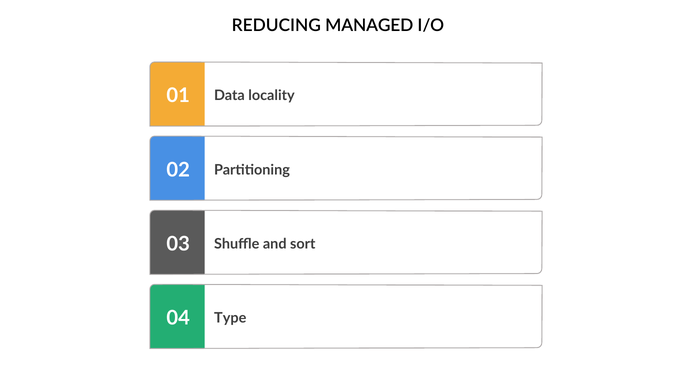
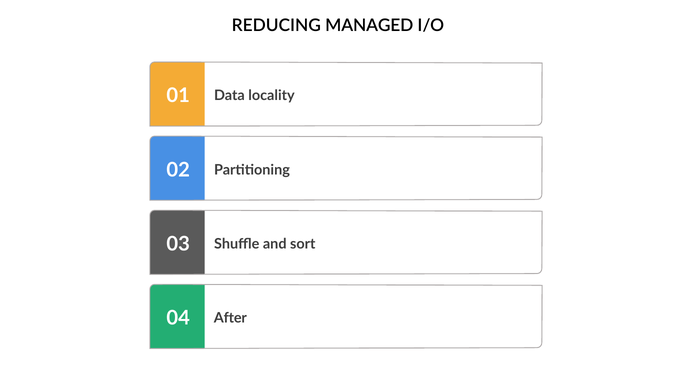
Type: Type -> After
